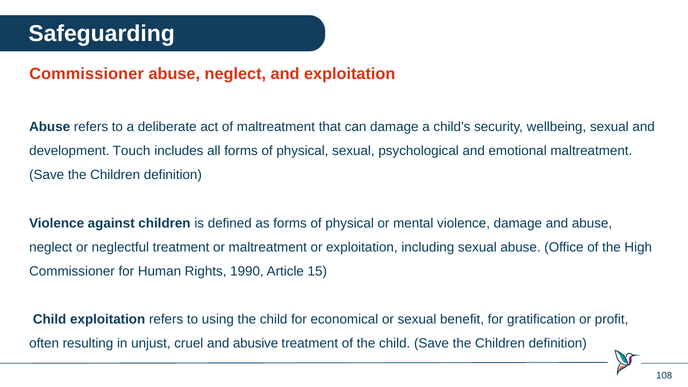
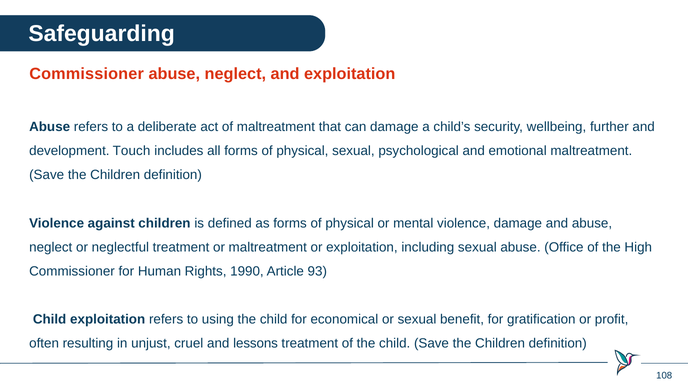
wellbeing sexual: sexual -> further
15: 15 -> 93
abusive: abusive -> lessons
